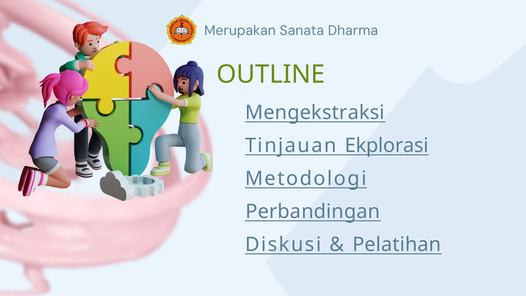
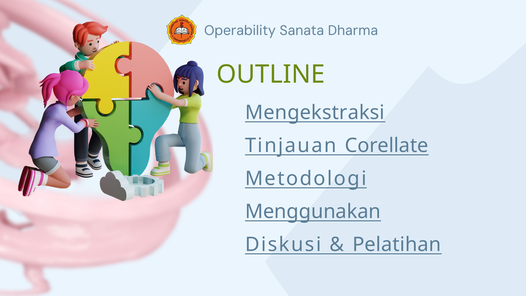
Merupakan: Merupakan -> Operability
Ekplorasi: Ekplorasi -> Corellate
Perbandingan: Perbandingan -> Menggunakan
